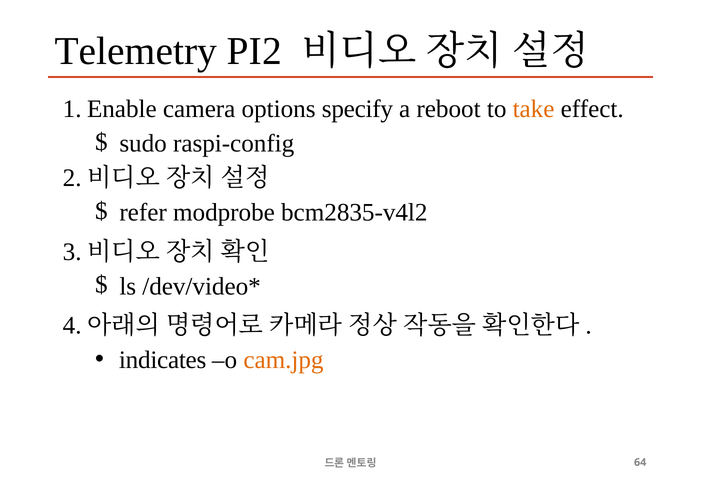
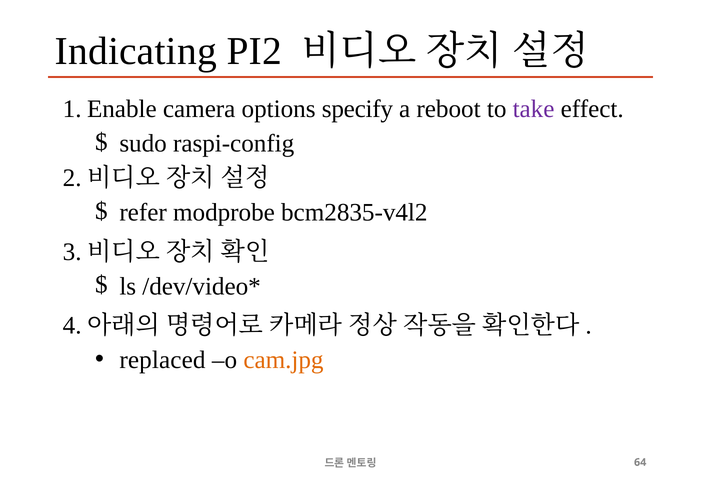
Telemetry: Telemetry -> Indicating
take colour: orange -> purple
indicates: indicates -> replaced
